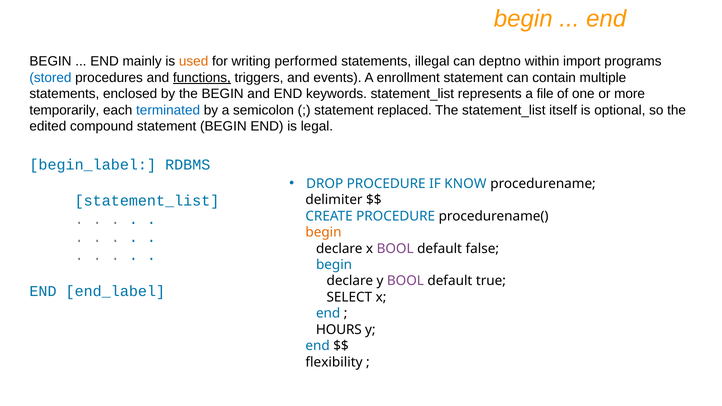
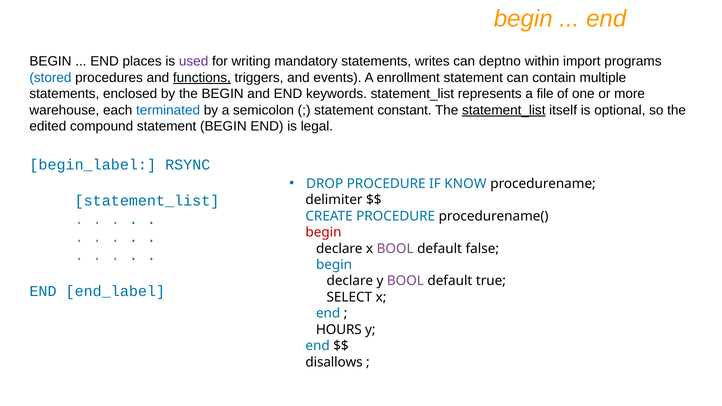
mainly: mainly -> places
used colour: orange -> purple
performed: performed -> mandatory
illegal: illegal -> writes
temporarily: temporarily -> warehouse
replaced: replaced -> constant
statement_list at (504, 110) underline: none -> present
RDBMS: RDBMS -> RSYNC
begin at (323, 232) colour: orange -> red
flexibility: flexibility -> disallows
